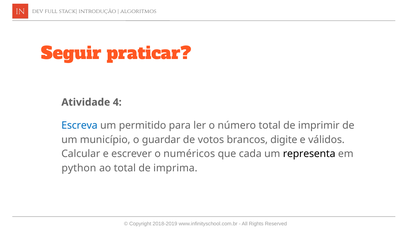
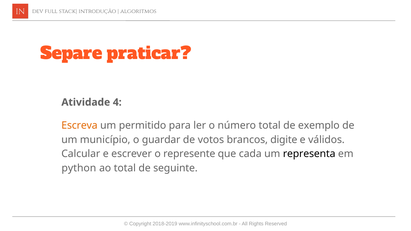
Seguir: Seguir -> Separe
Escreva colour: blue -> orange
imprimir: imprimir -> exemplo
numéricos: numéricos -> represente
imprima: imprima -> seguinte
